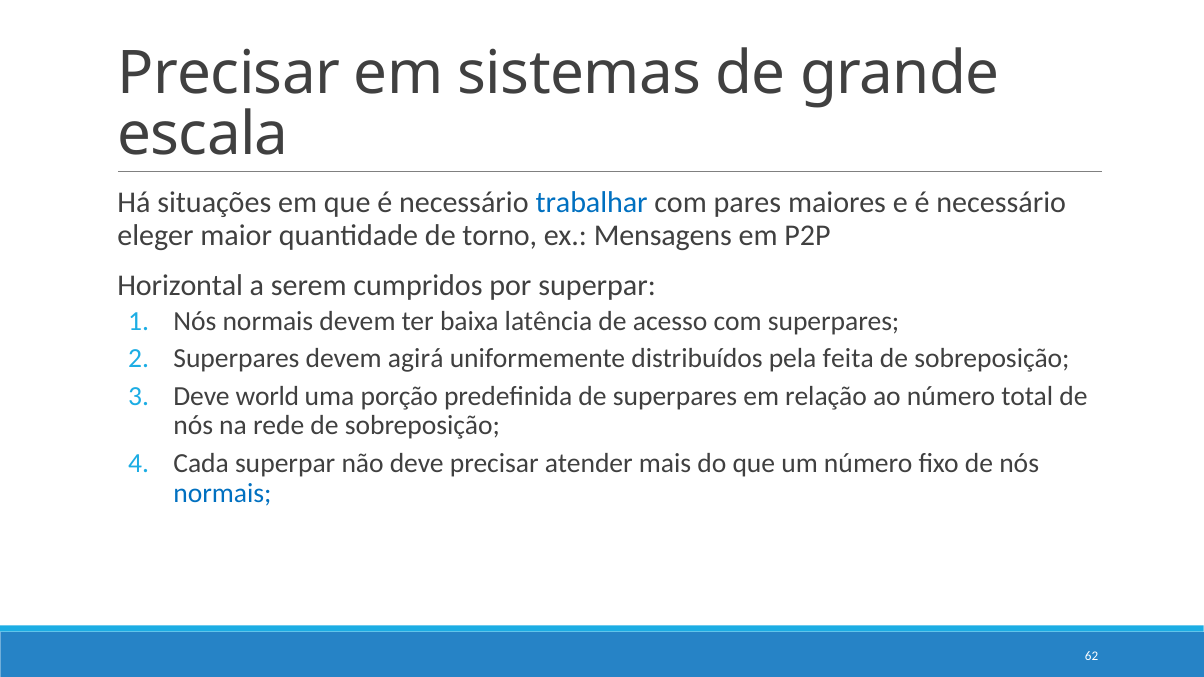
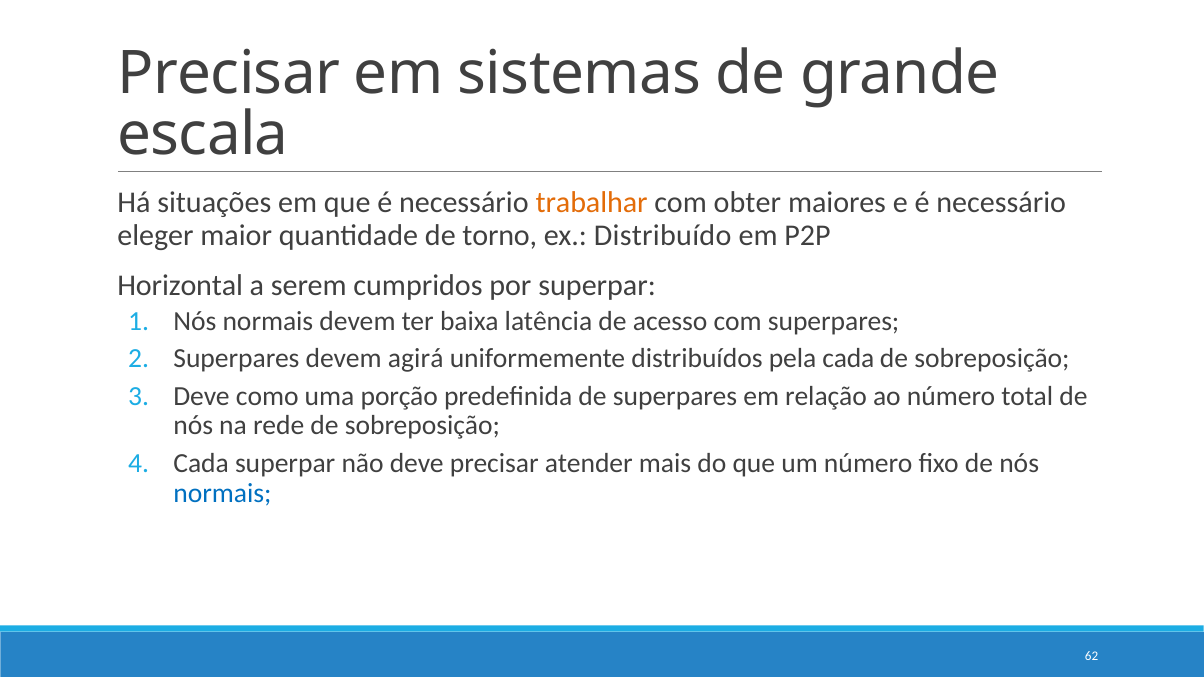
trabalhar colour: blue -> orange
pares: pares -> obter
Mensagens: Mensagens -> Distribuído
pela feita: feita -> cada
world: world -> como
